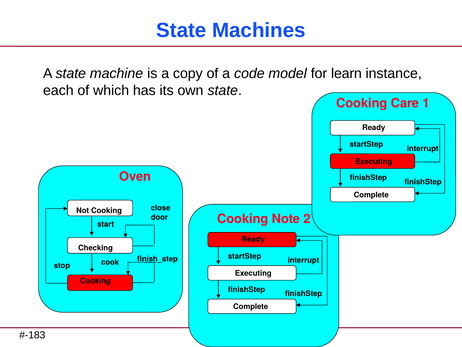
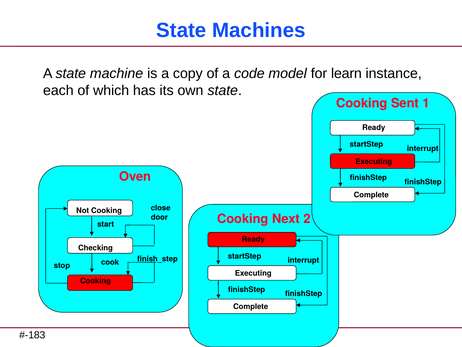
Care: Care -> Sent
Note: Note -> Next
